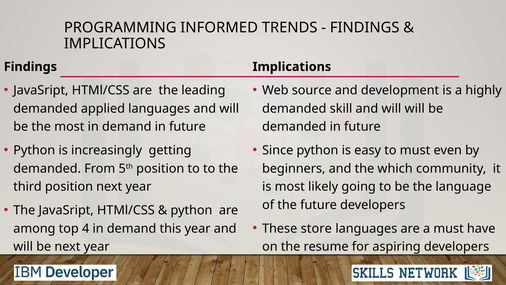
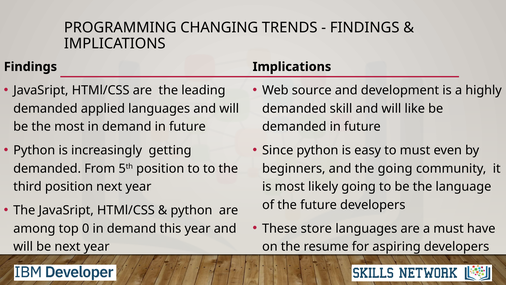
INFORMED: INFORMED -> CHANGING
will will: will -> like
the which: which -> going
4: 4 -> 0
